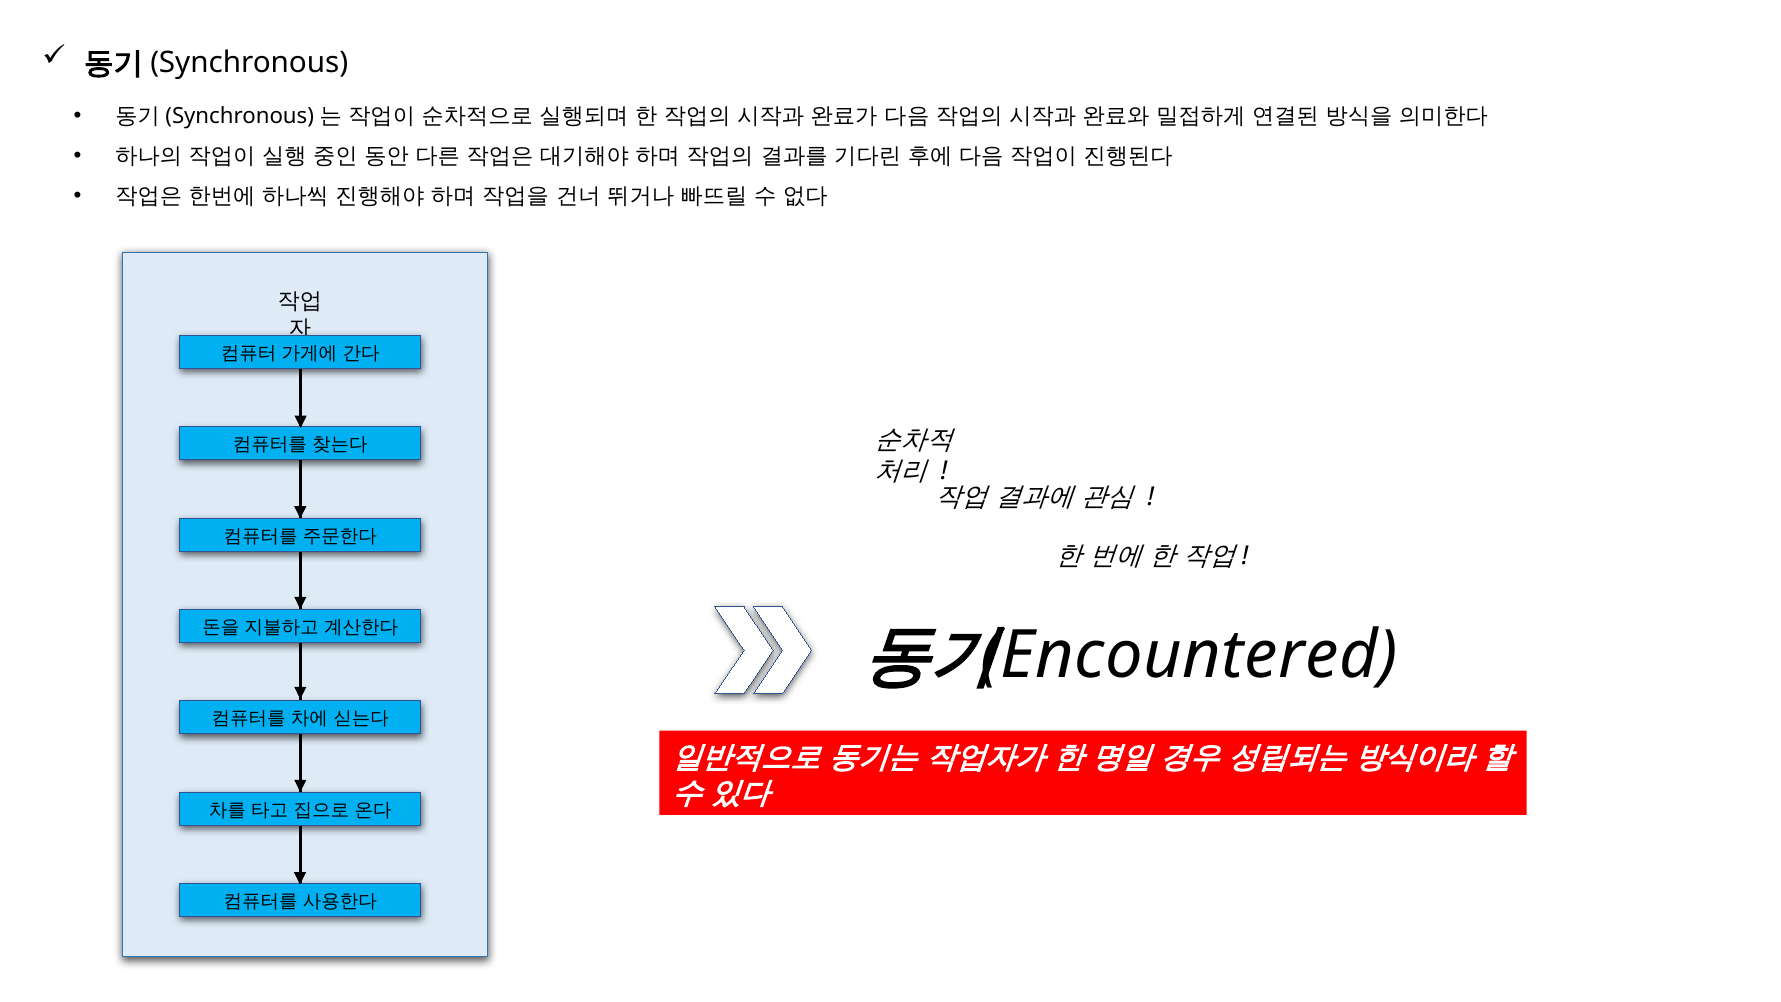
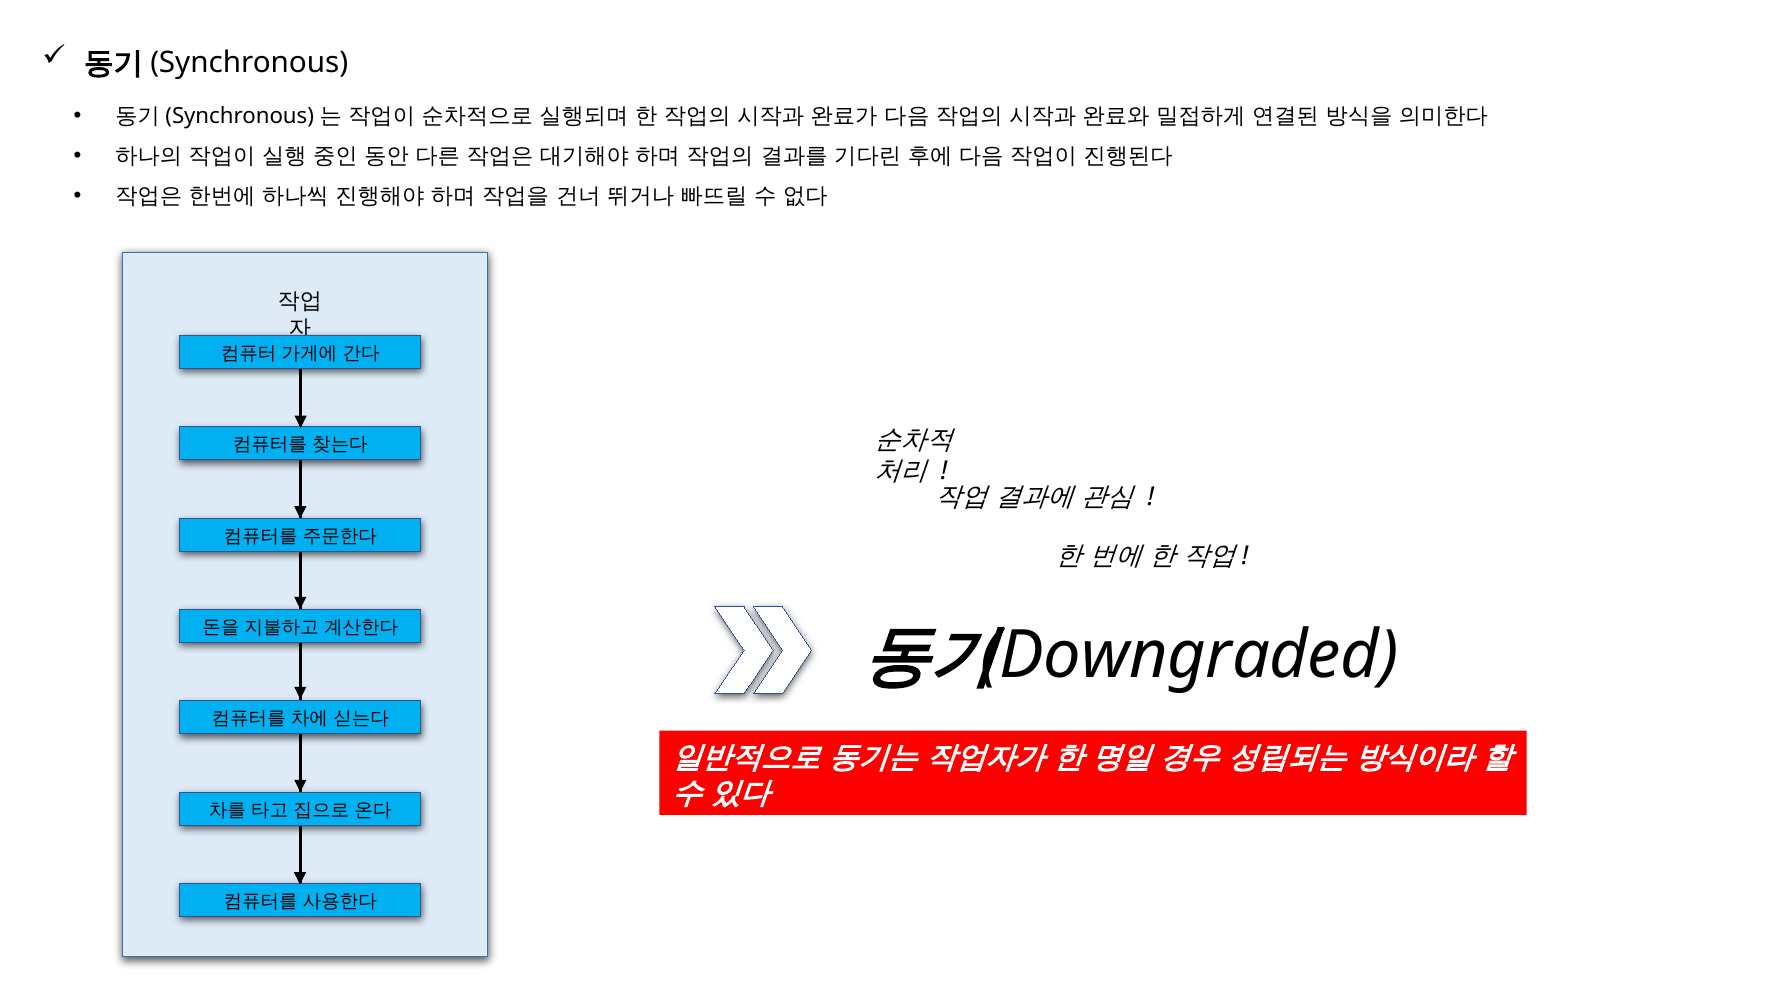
Encountered: Encountered -> Downgraded
